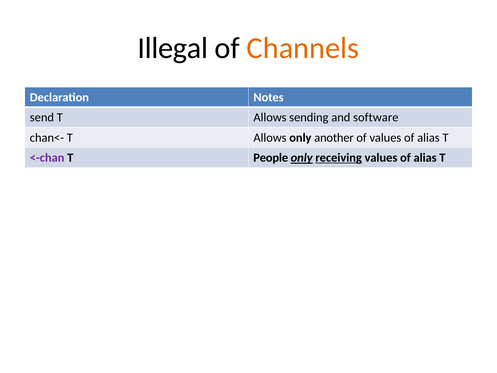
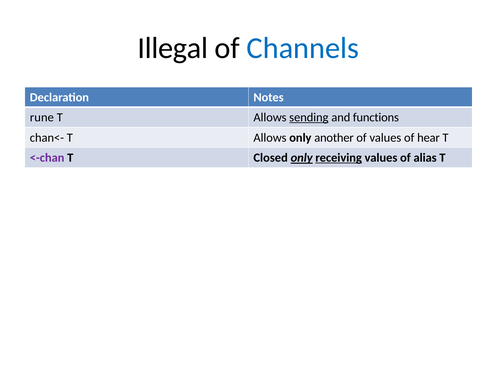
Channels colour: orange -> blue
send: send -> rune
sending underline: none -> present
software: software -> functions
of values of alias: alias -> hear
People: People -> Closed
